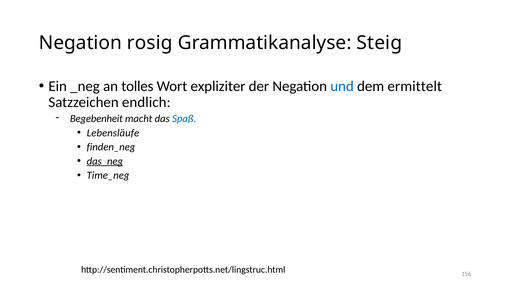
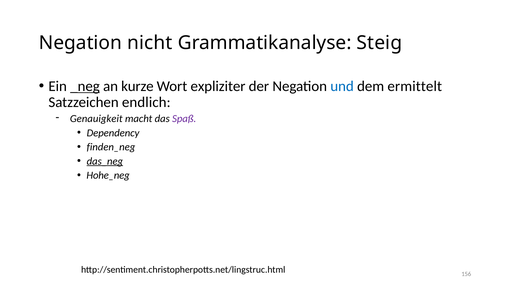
rosig: rosig -> nicht
_neg underline: none -> present
tolles: tolles -> kurze
Begebenheit: Begebenheit -> Genauigkeit
Spaß colour: blue -> purple
Lebensläufe: Lebensläufe -> Dependency
Time_neg: Time_neg -> Hohe_neg
